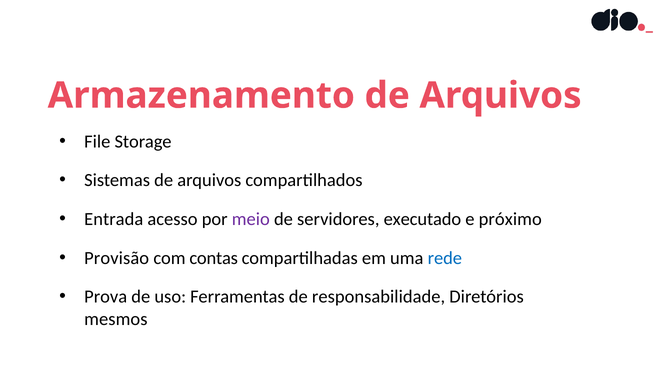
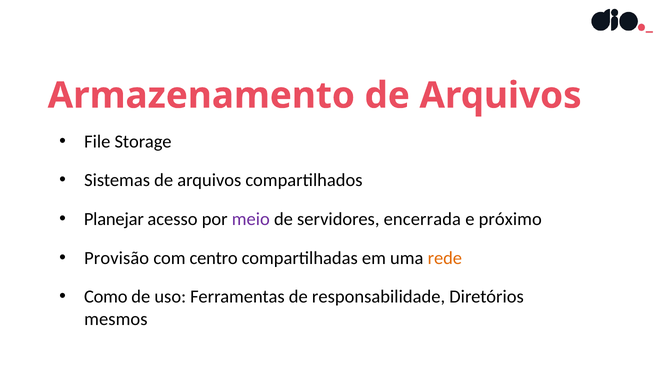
Entrada: Entrada -> Planejar
executado: executado -> encerrada
contas: contas -> centro
rede colour: blue -> orange
Prova: Prova -> Como
